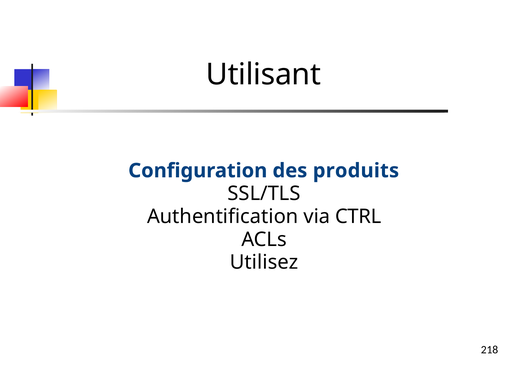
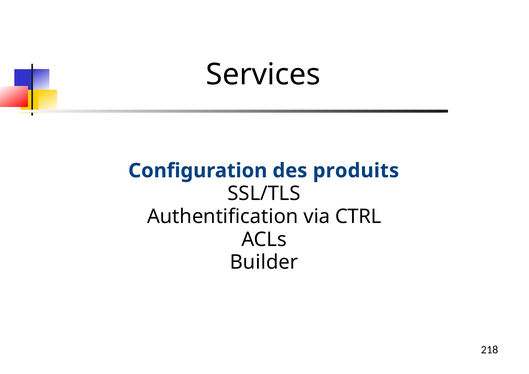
Utilisant: Utilisant -> Services
Utilisez: Utilisez -> Builder
